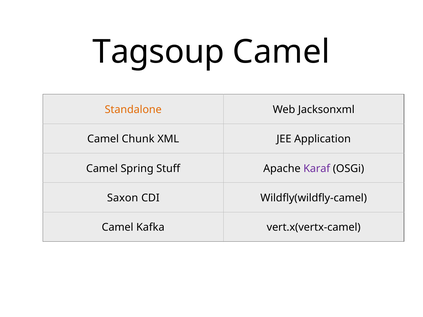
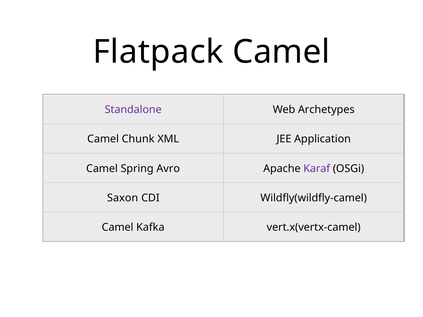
Tagsoup: Tagsoup -> Flatpack
Standalone colour: orange -> purple
Jacksonxml: Jacksonxml -> Archetypes
Stuff: Stuff -> Avro
